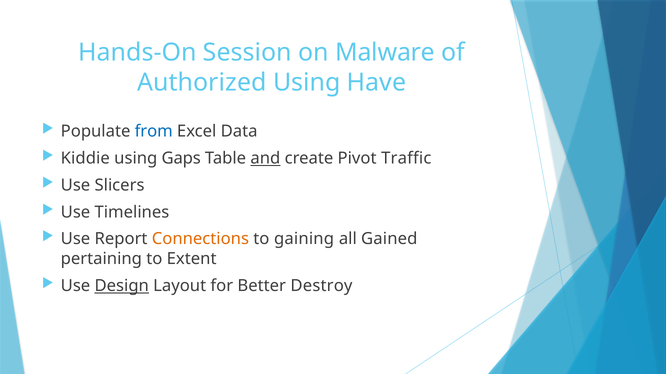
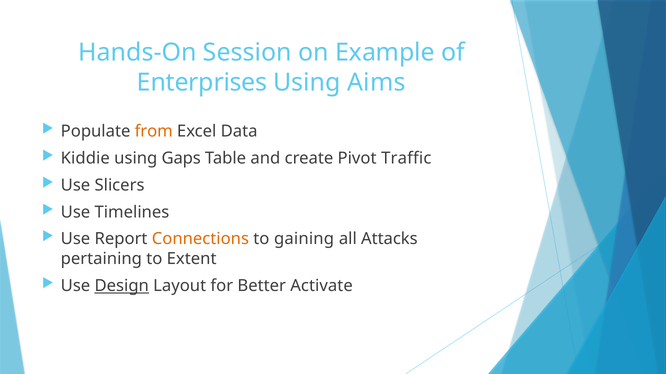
Malware: Malware -> Example
Authorized: Authorized -> Enterprises
Have: Have -> Aims
from colour: blue -> orange
and underline: present -> none
Gained: Gained -> Attacks
Destroy: Destroy -> Activate
